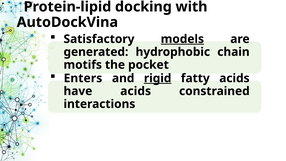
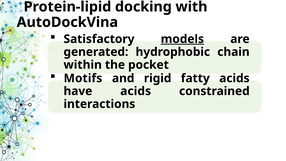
motifs: motifs -> within
Enters: Enters -> Motifs
rigid underline: present -> none
